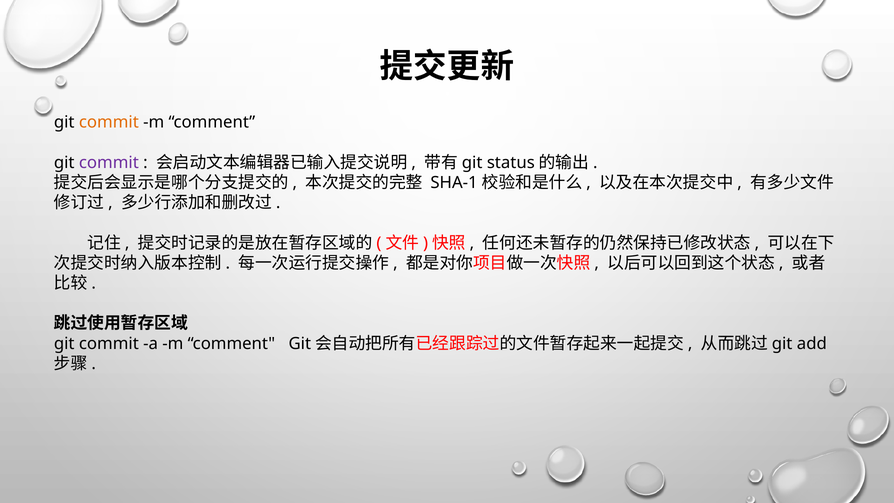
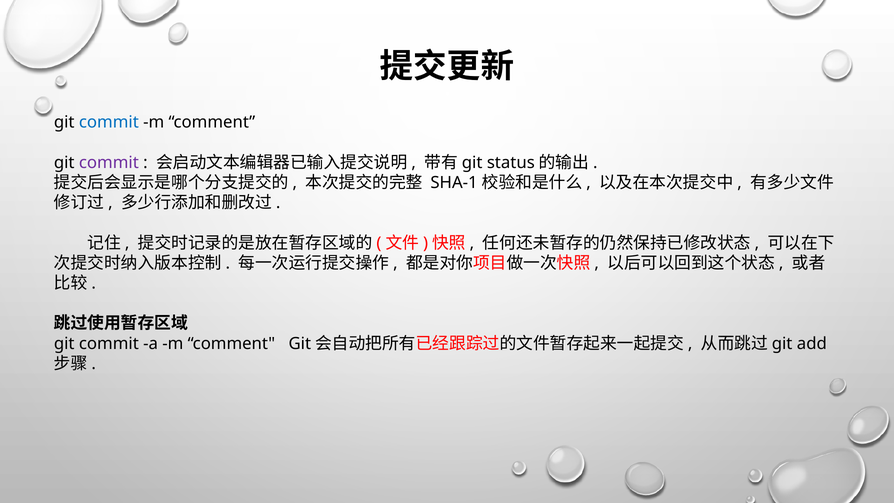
commit at (109, 122) colour: orange -> blue
